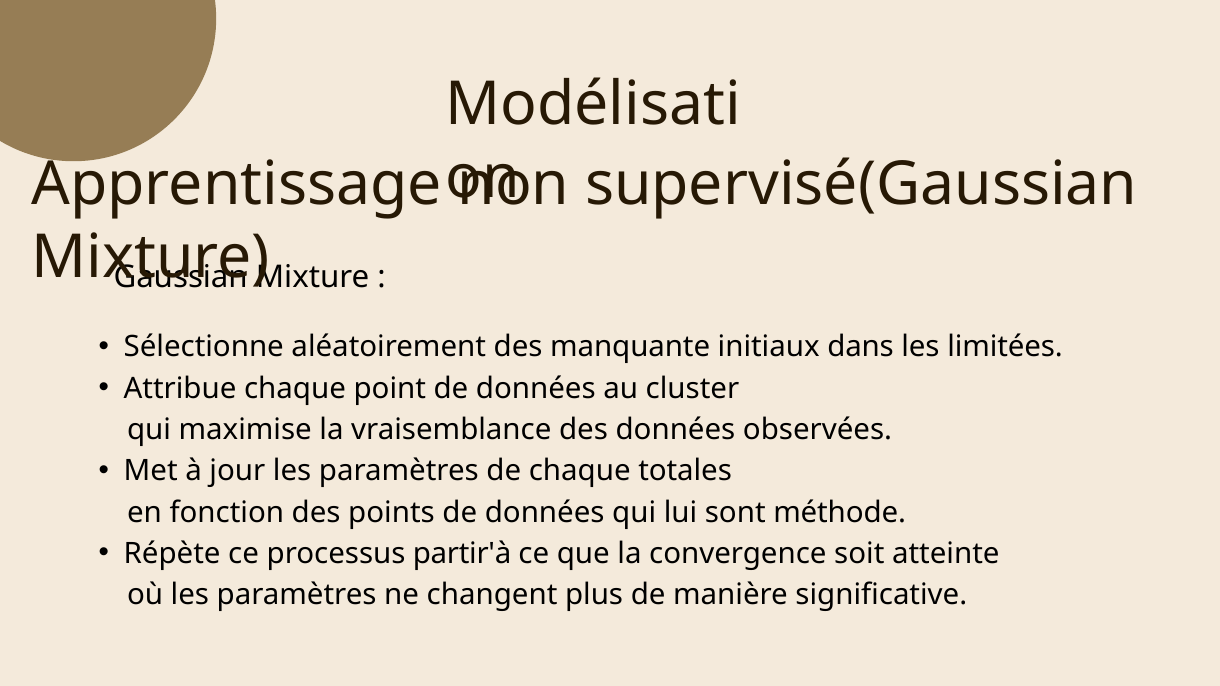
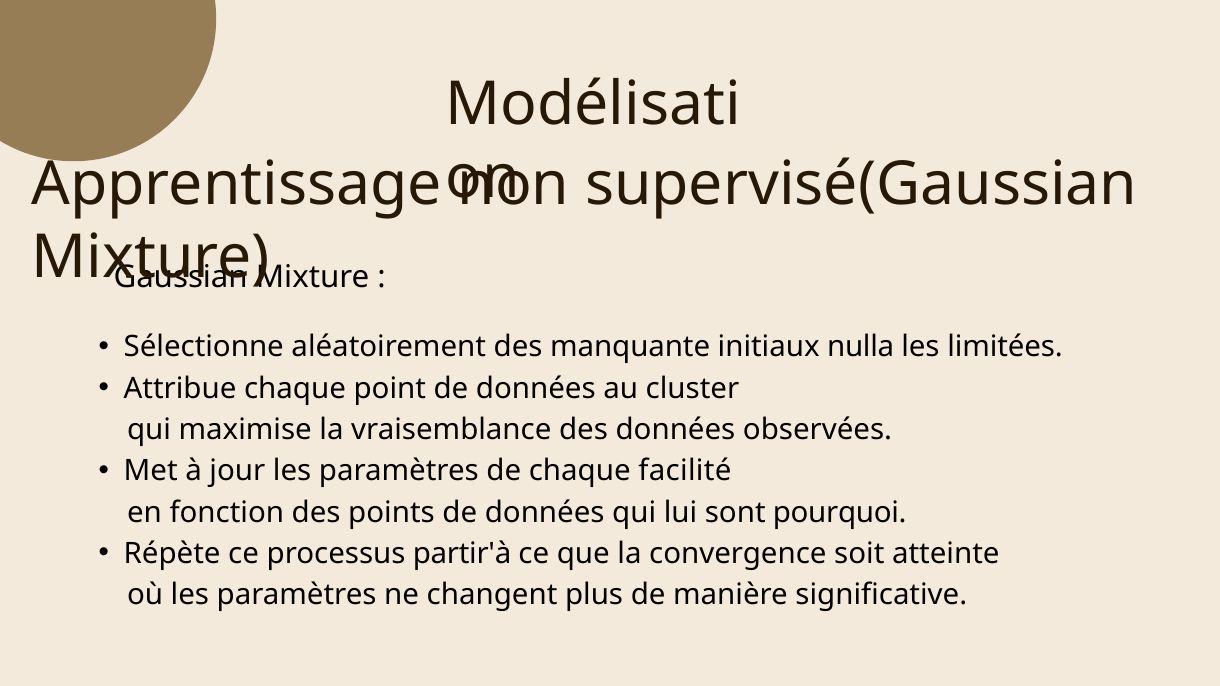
dans: dans -> nulla
totales: totales -> facilité
méthode: méthode -> pourquoi
